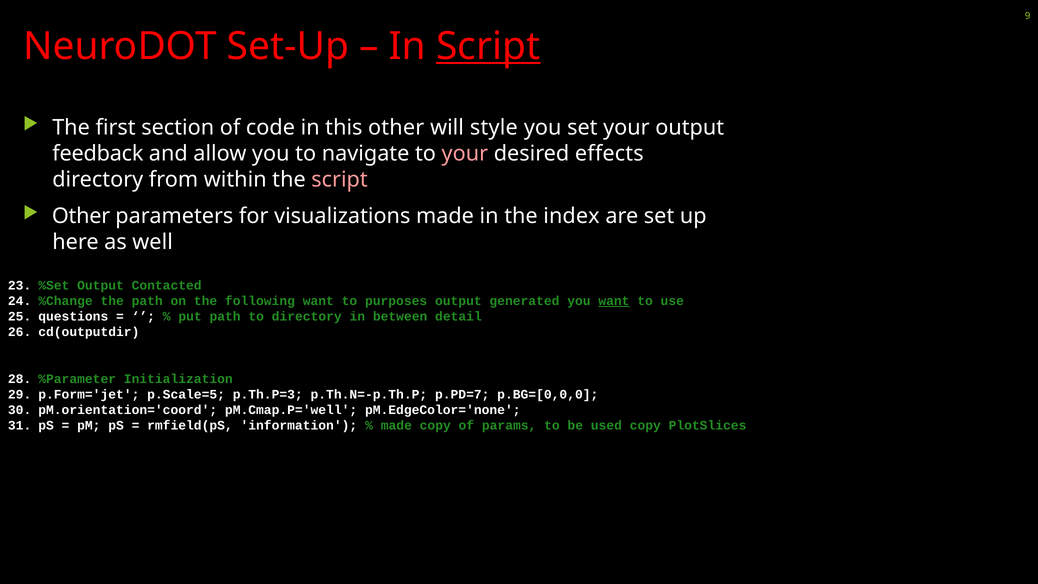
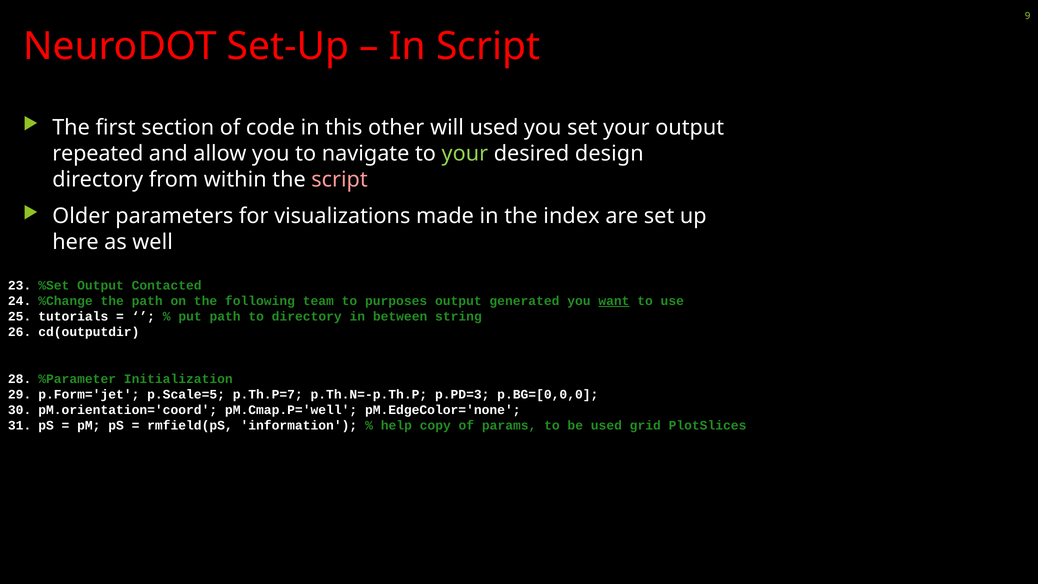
Script at (488, 46) underline: present -> none
will style: style -> used
feedback: feedback -> repeated
your at (465, 153) colour: pink -> light green
effects: effects -> design
Other at (81, 216): Other -> Older
following want: want -> team
questions: questions -> tutorials
detail: detail -> string
p.Th.P=3: p.Th.P=3 -> p.Th.P=7
p.PD=7: p.PD=7 -> p.PD=3
made at (396, 425): made -> help
used copy: copy -> grid
